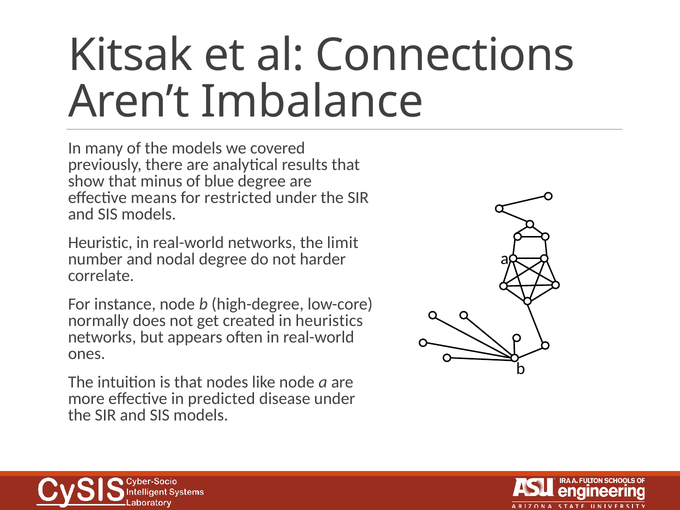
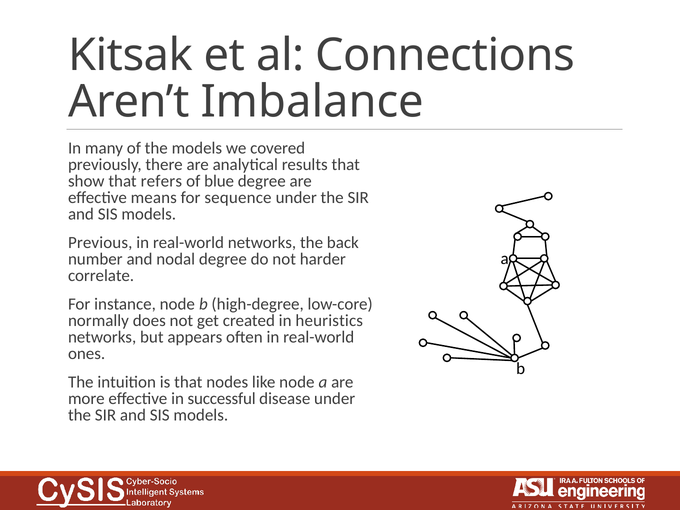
minus: minus -> refers
restricted: restricted -> sequence
Heuristic: Heuristic -> Previous
limit: limit -> back
predicted: predicted -> successful
